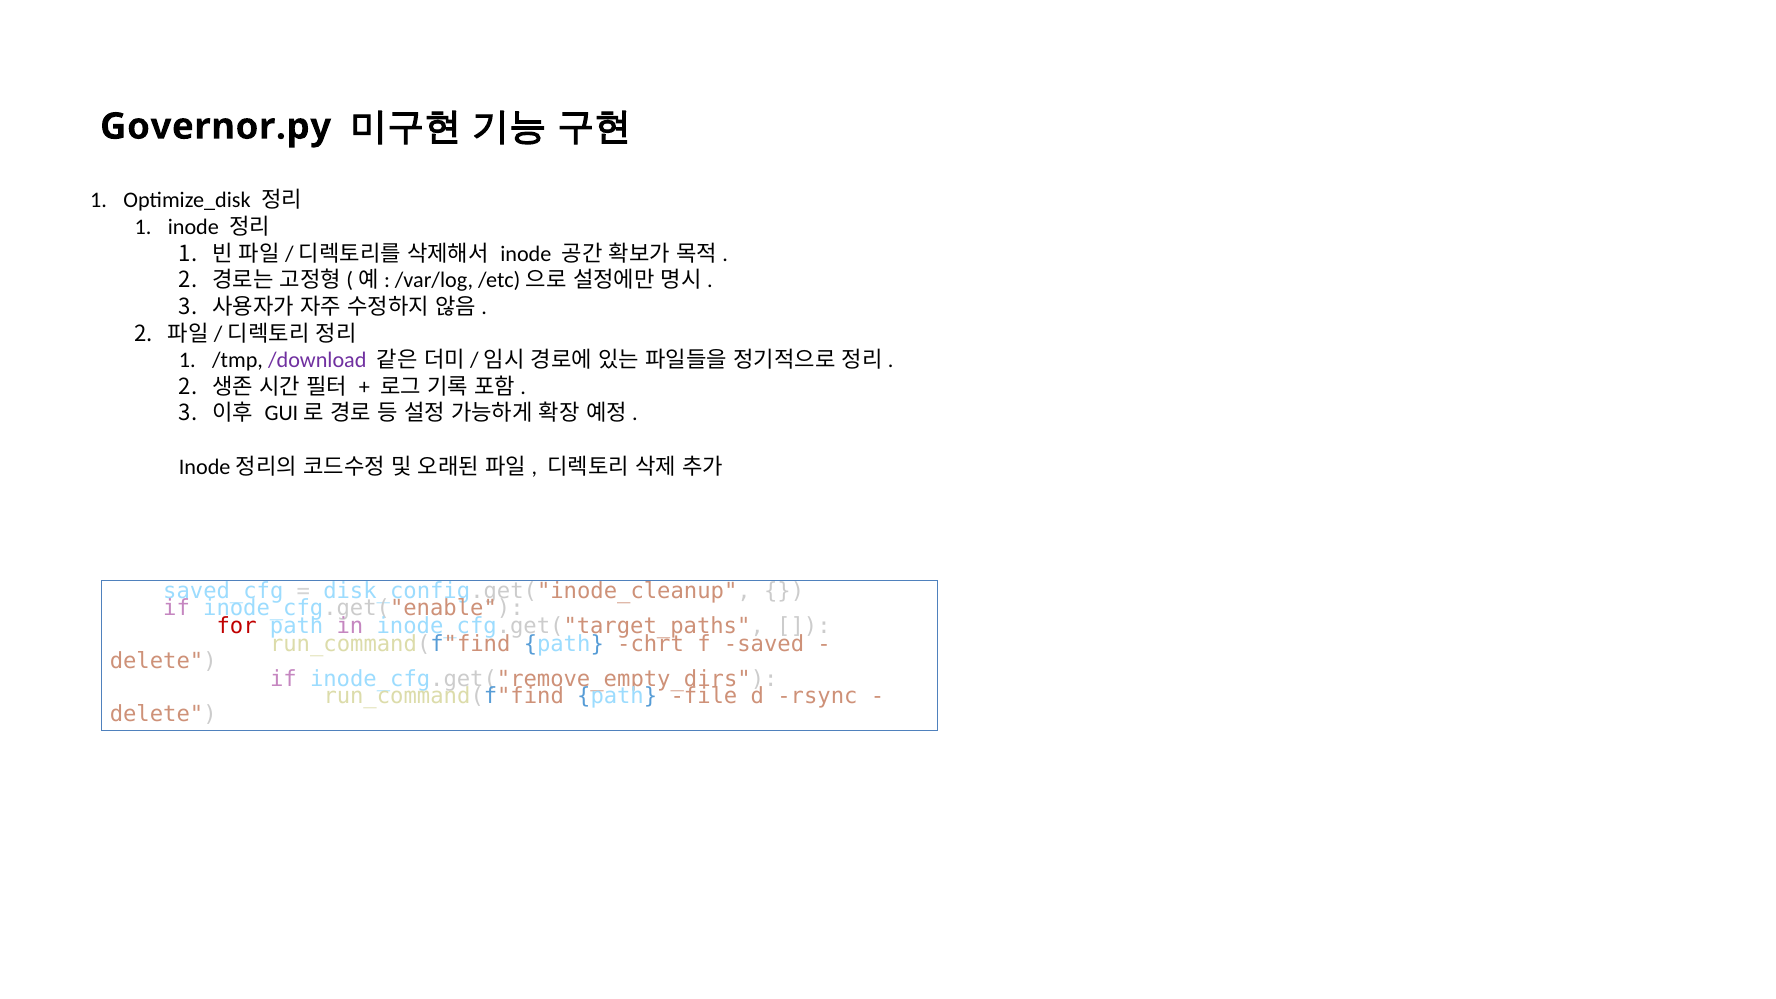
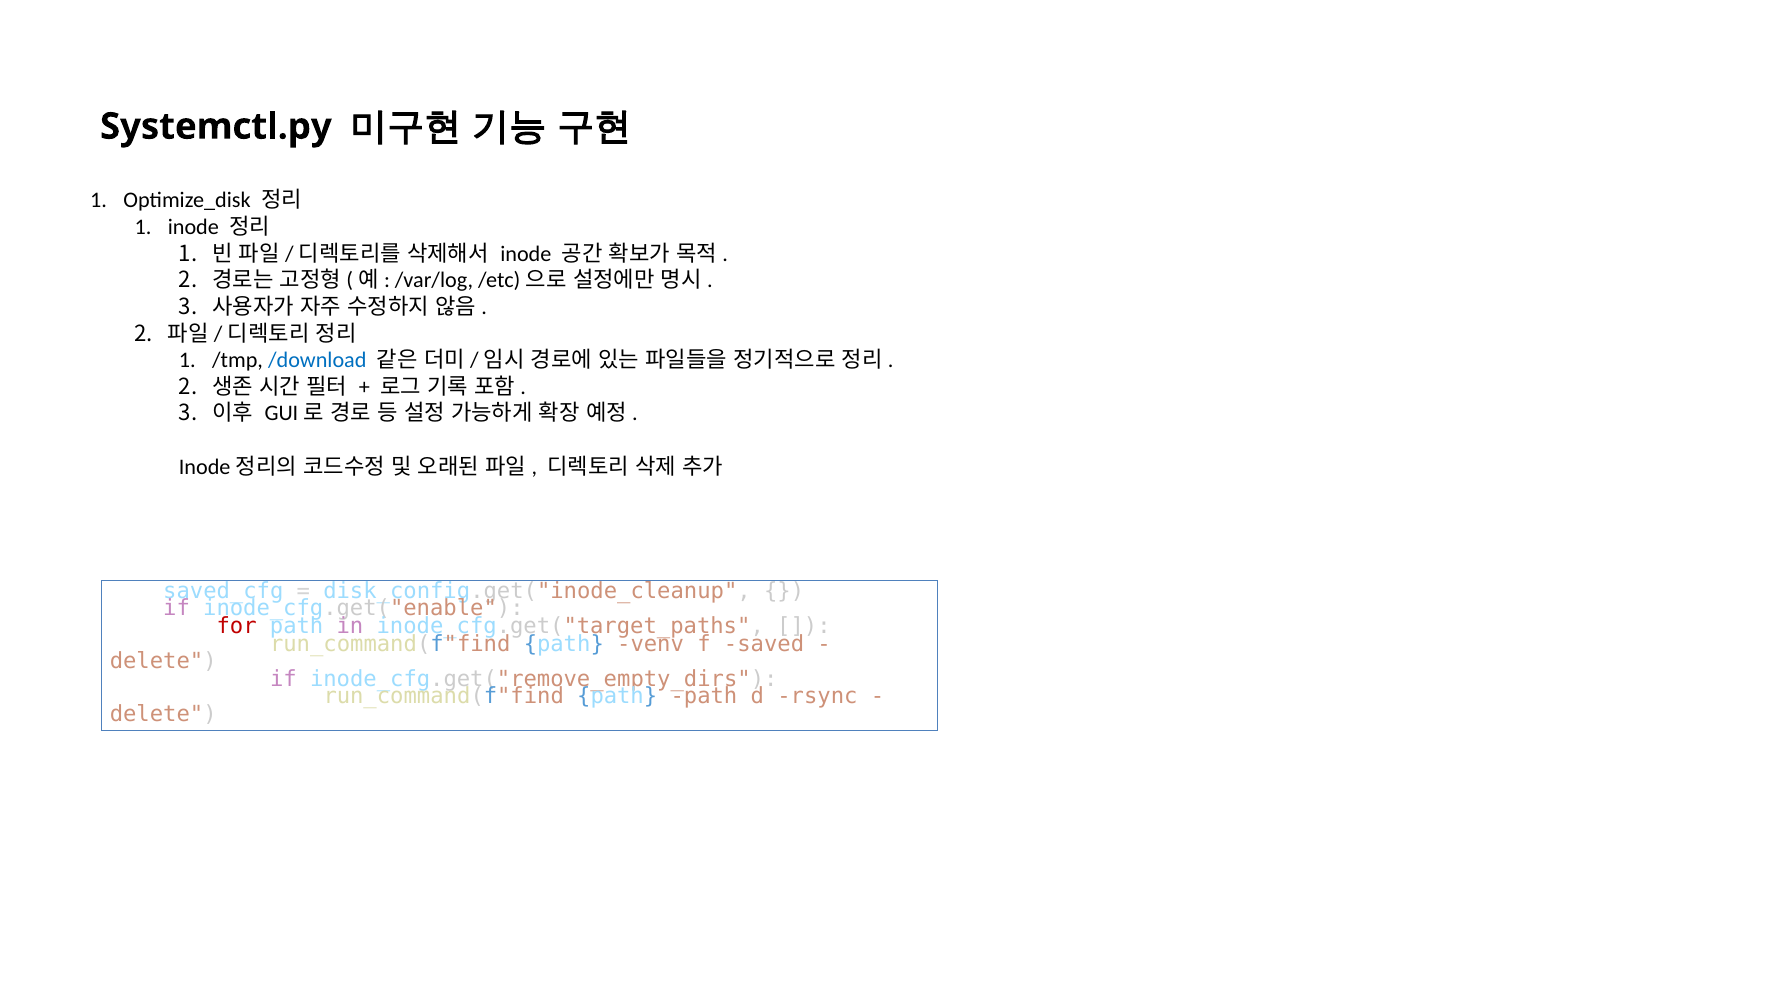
Governor.py: Governor.py -> Systemctl.py
/download colour: purple -> blue
chrt: chrt -> venv
path file: file -> path
